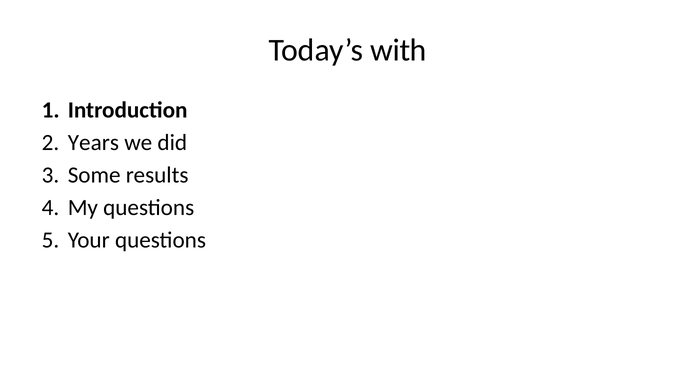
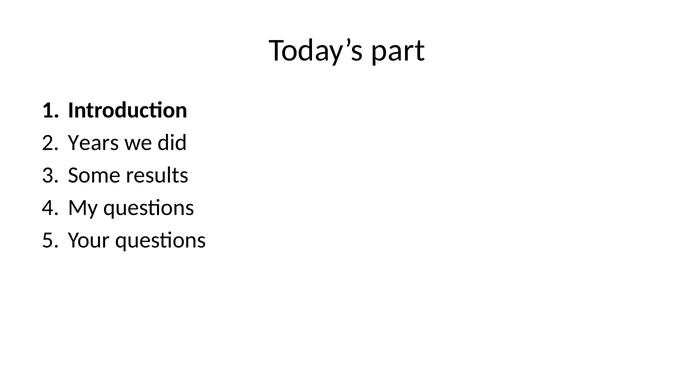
with: with -> part
